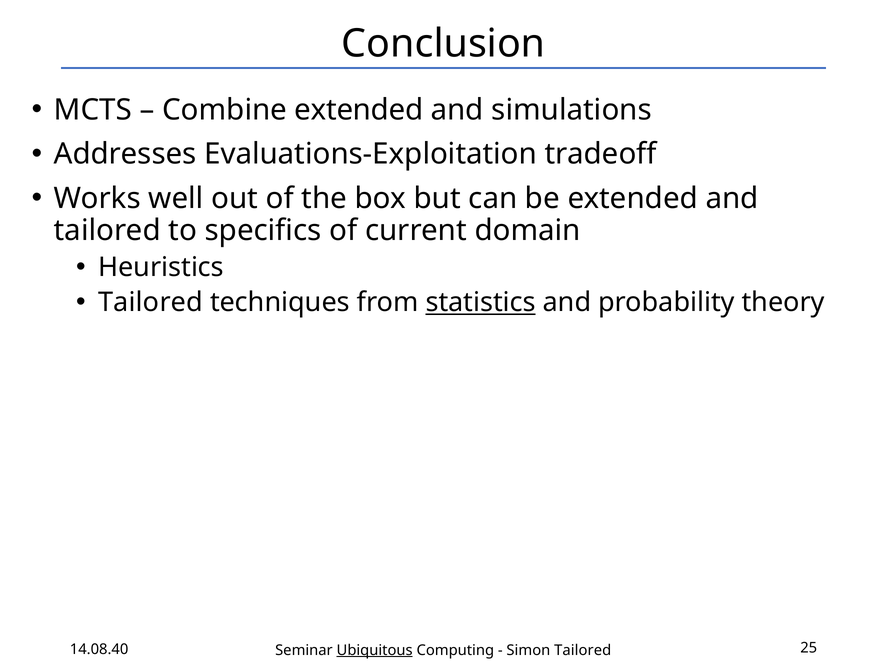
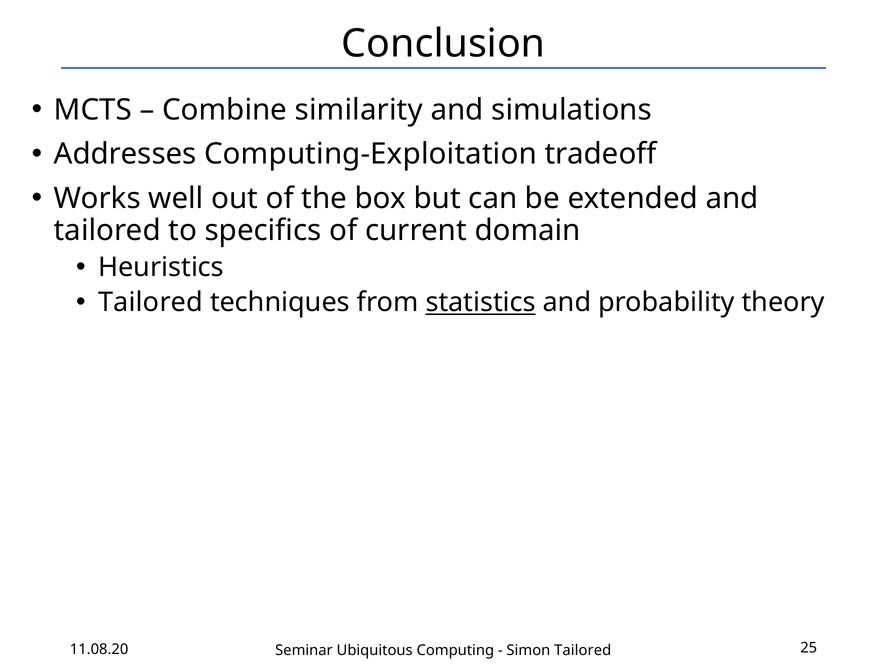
Combine extended: extended -> similarity
Evaluations-Exploitation: Evaluations-Exploitation -> Computing-Exploitation
14.08.40: 14.08.40 -> 11.08.20
Ubiquitous underline: present -> none
